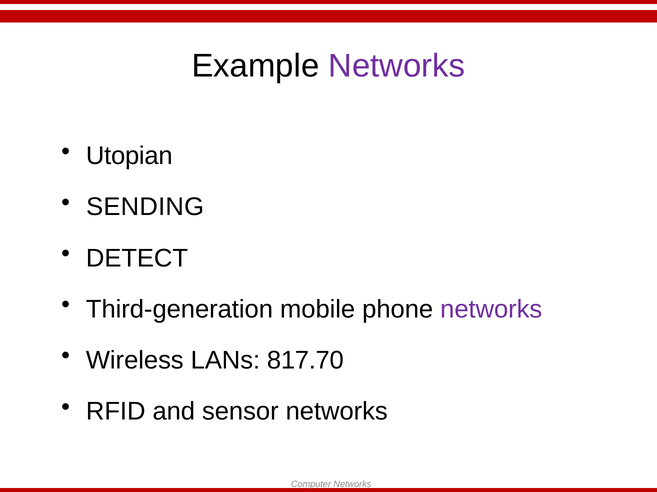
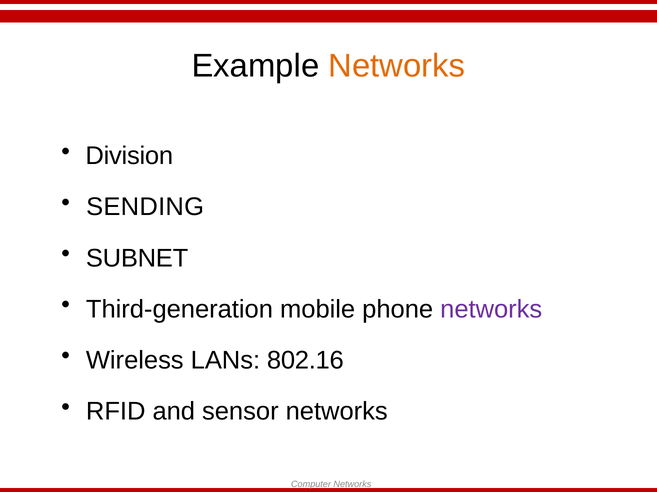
Networks at (397, 66) colour: purple -> orange
Utopian: Utopian -> Division
DETECT: DETECT -> SUBNET
817.70: 817.70 -> 802.16
